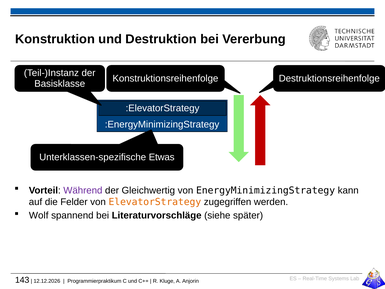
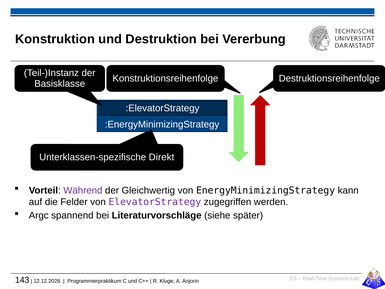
Etwas: Etwas -> Direkt
ElevatorStrategy colour: orange -> purple
Wolf: Wolf -> Argc
